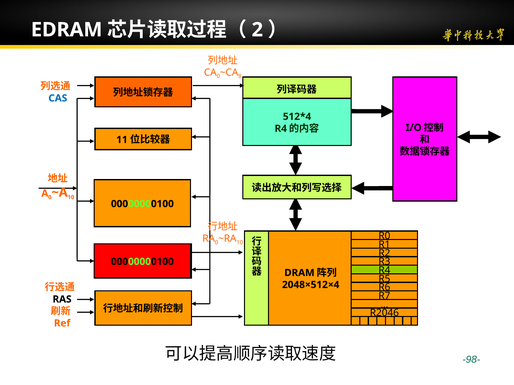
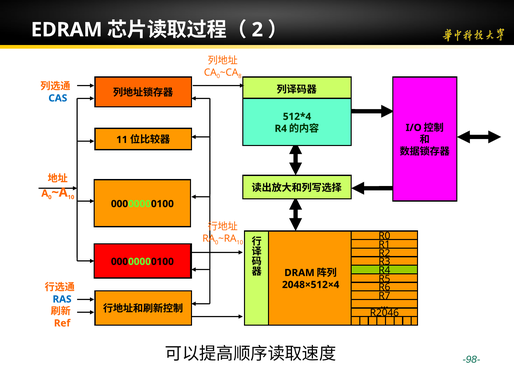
RAS colour: black -> blue
